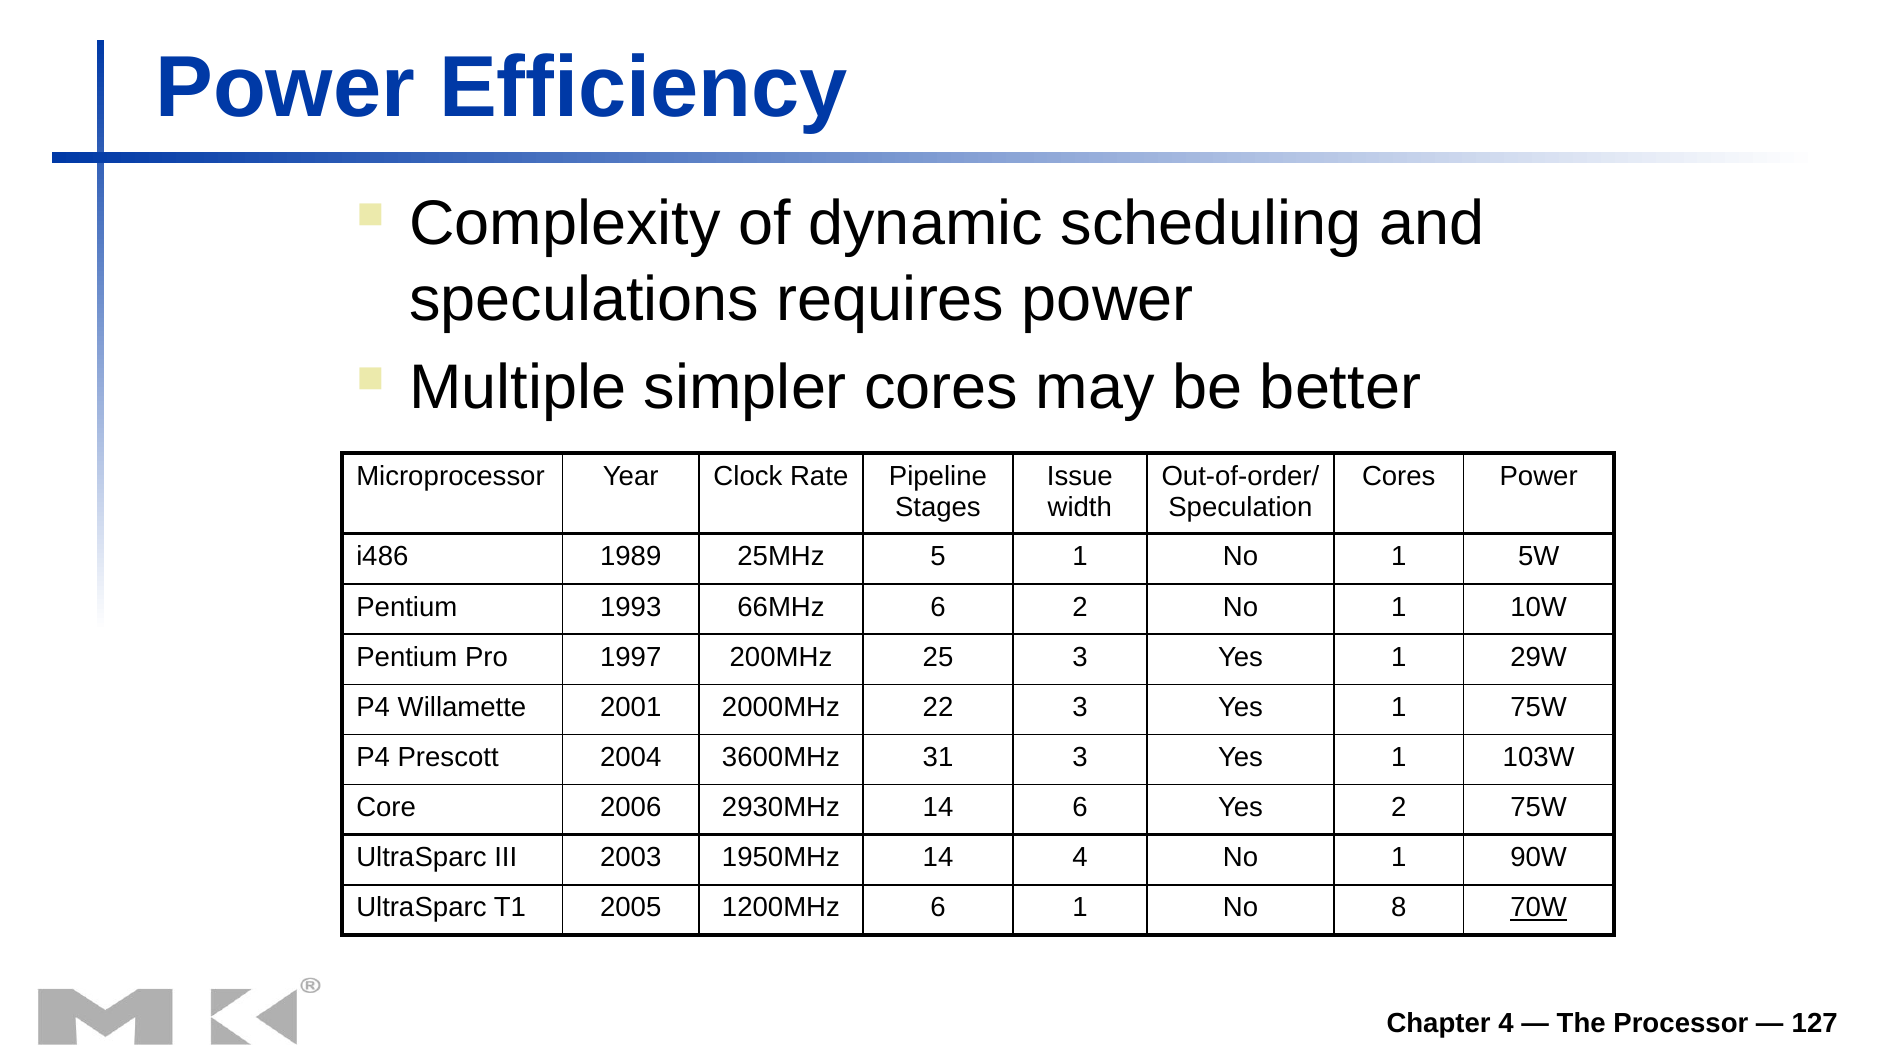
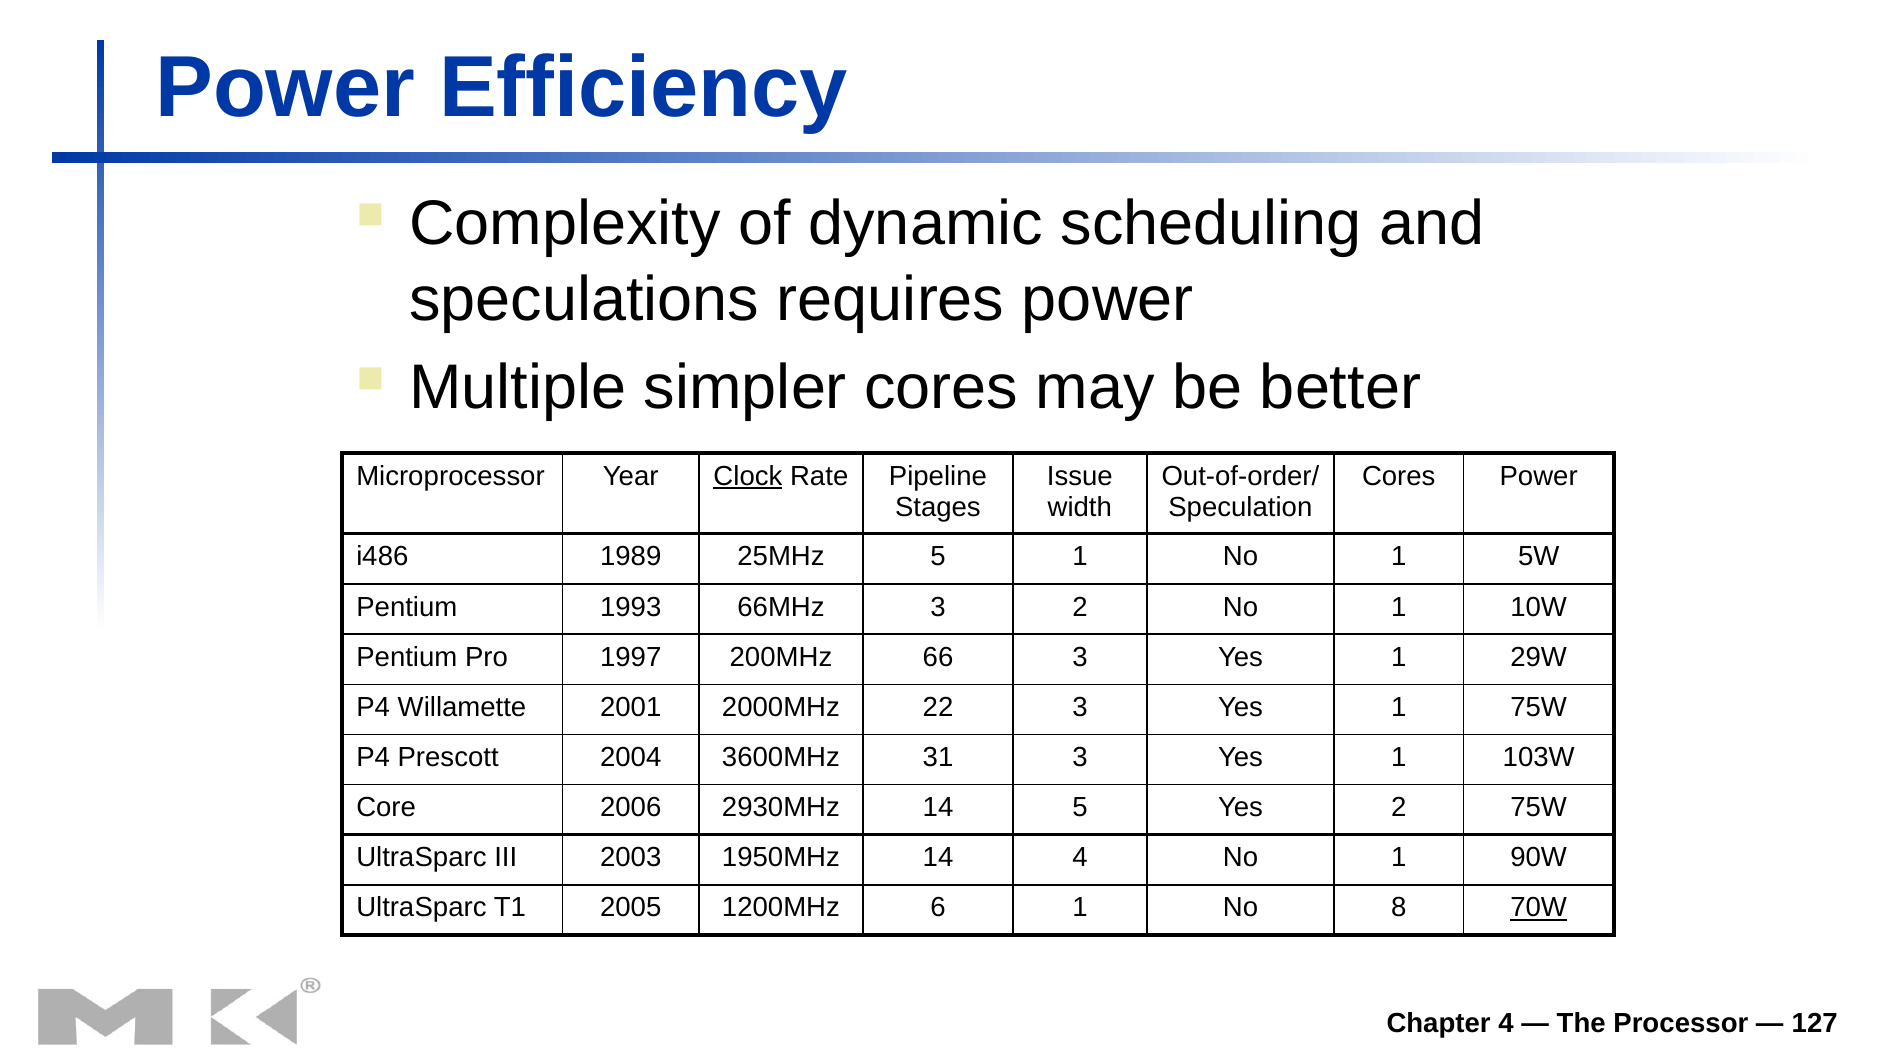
Clock underline: none -> present
66MHz 6: 6 -> 3
25: 25 -> 66
14 6: 6 -> 5
